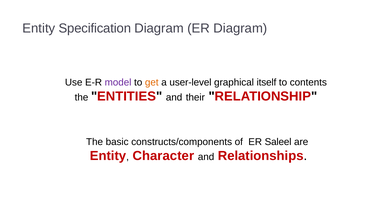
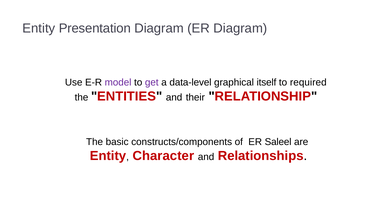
Specification: Specification -> Presentation
get colour: orange -> purple
user-level: user-level -> data-level
contents: contents -> required
